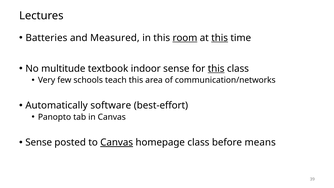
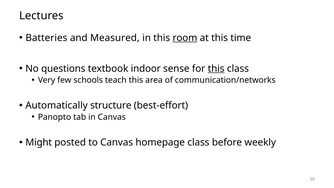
this at (220, 38) underline: present -> none
multitude: multitude -> questions
software: software -> structure
Sense at (39, 142): Sense -> Might
Canvas at (117, 142) underline: present -> none
means: means -> weekly
